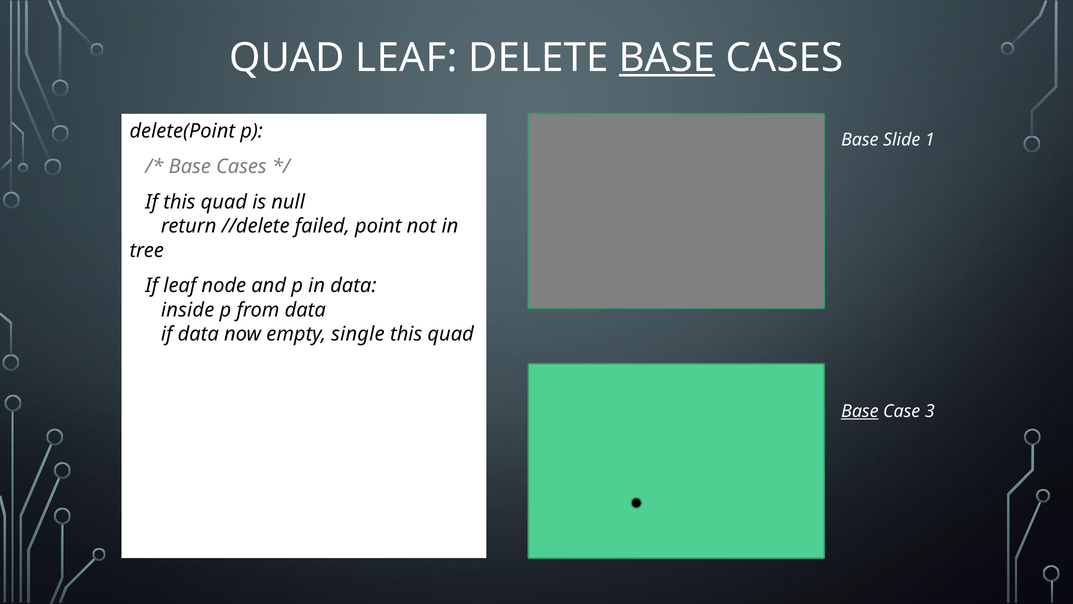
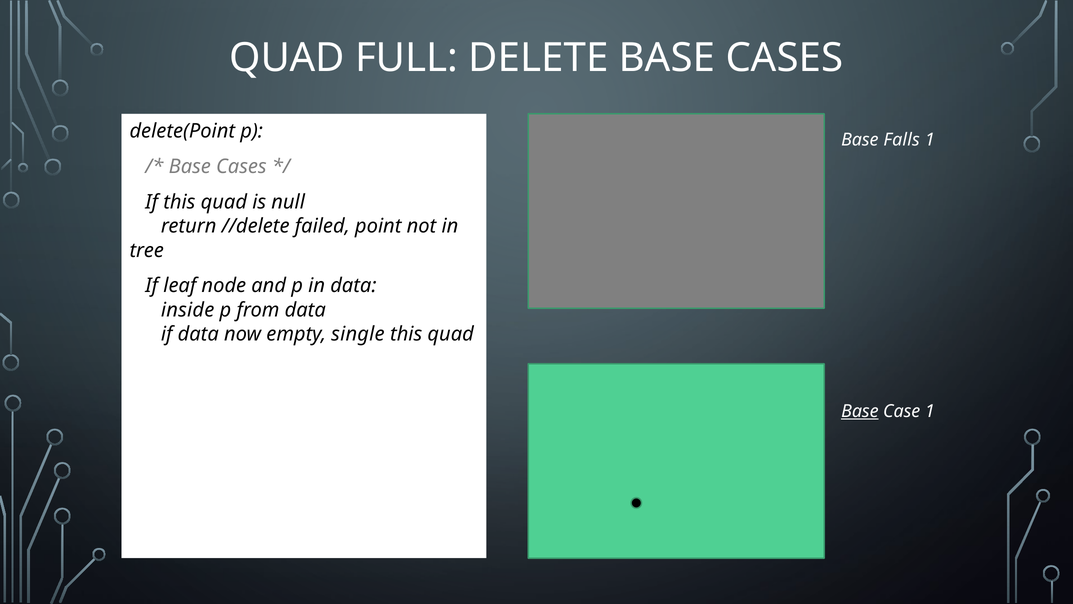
QUAD LEAF: LEAF -> FULL
BASE at (667, 58) underline: present -> none
Slide: Slide -> Falls
Case 3: 3 -> 1
